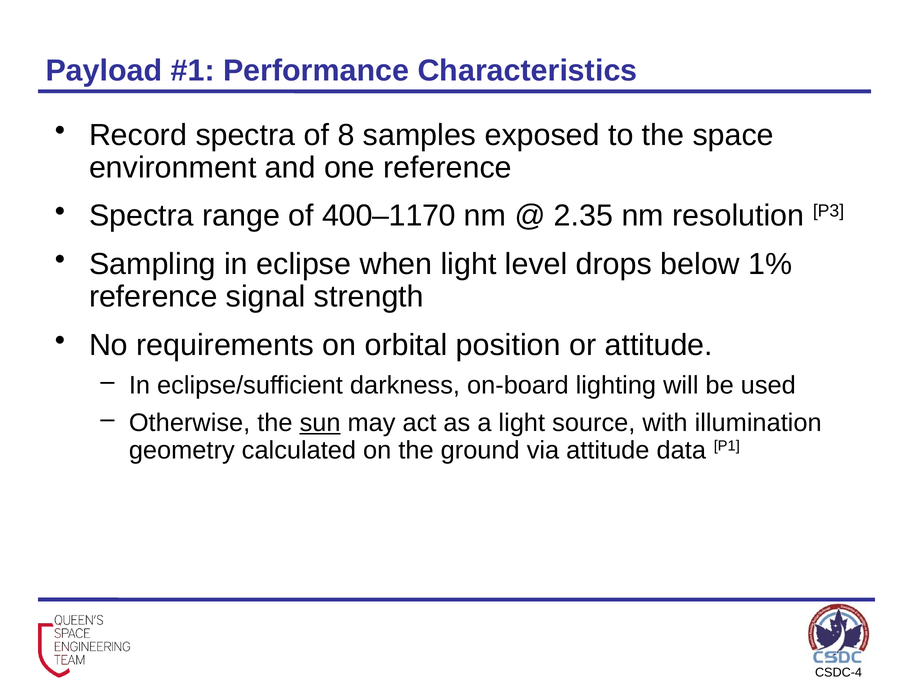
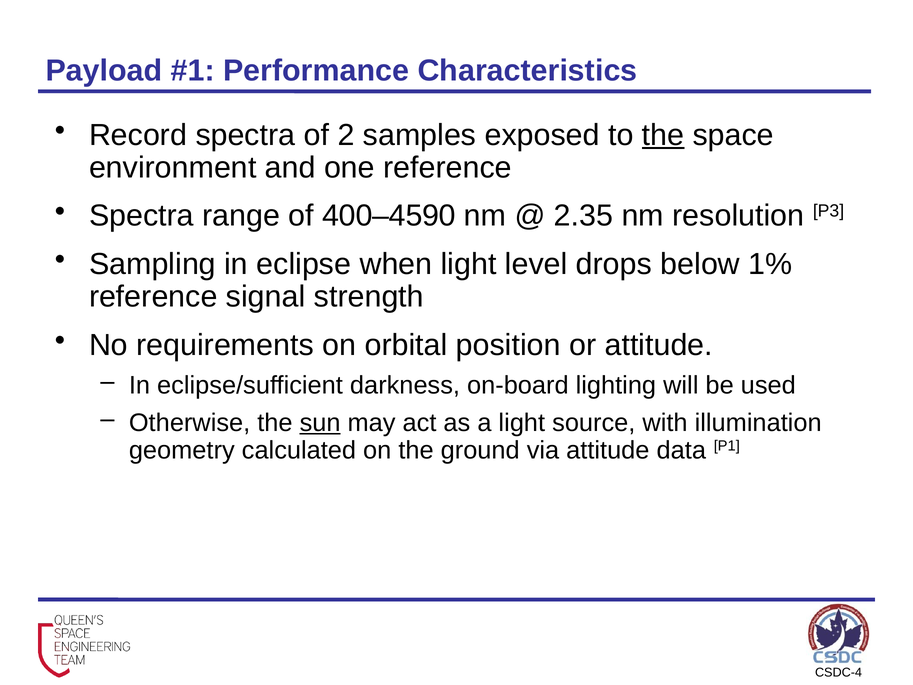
8: 8 -> 2
the at (663, 135) underline: none -> present
400–1170: 400–1170 -> 400–4590
